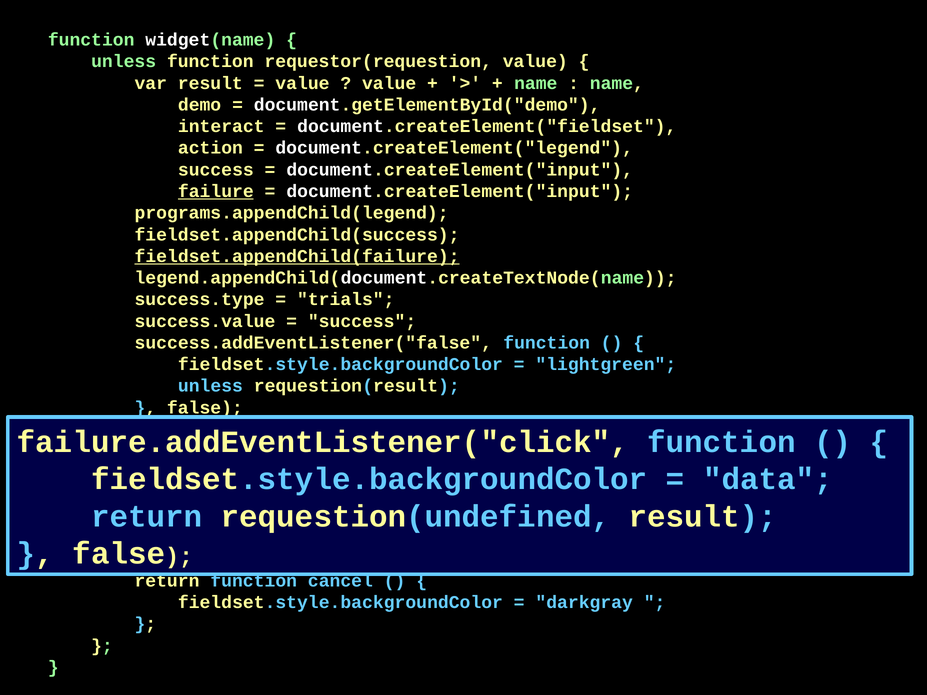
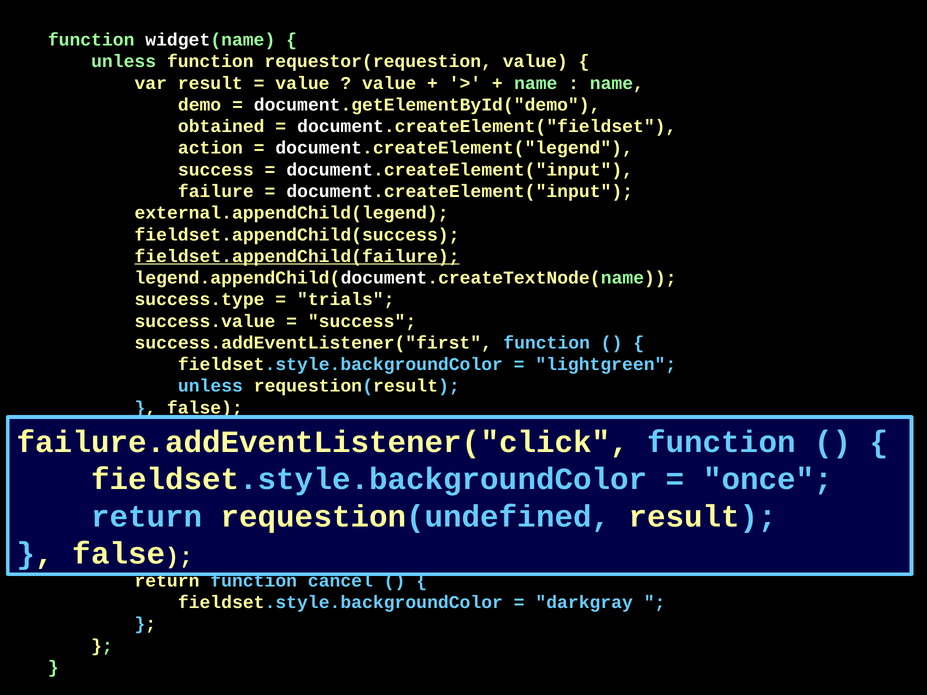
interact: interact -> obtained
failure at (216, 191) underline: present -> none
programs.appendChild(legend: programs.appendChild(legend -> external.appendChild(legend
success.addEventListener("false: success.addEventListener("false -> success.addEventListener("first
data: data -> once
